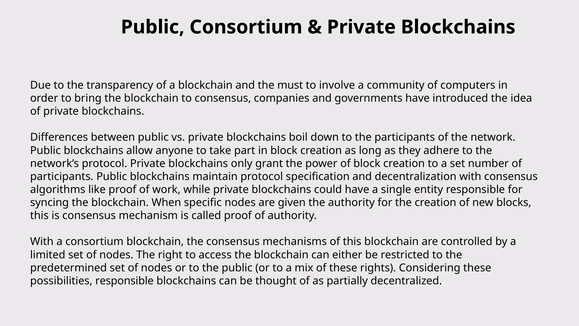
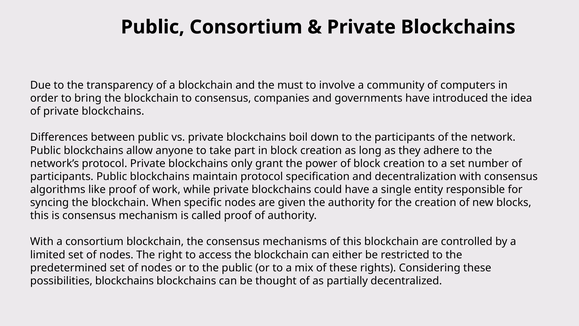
possibilities responsible: responsible -> blockchains
